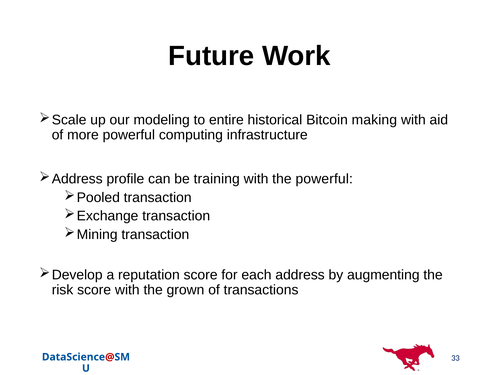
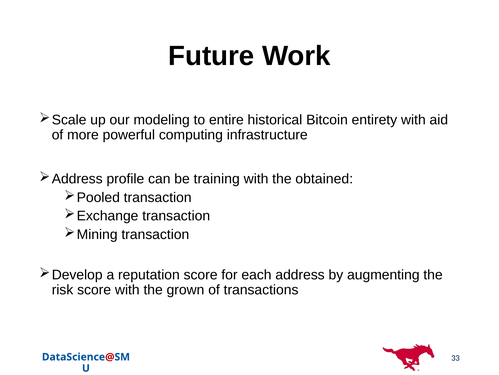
making: making -> entirety
the powerful: powerful -> obtained
